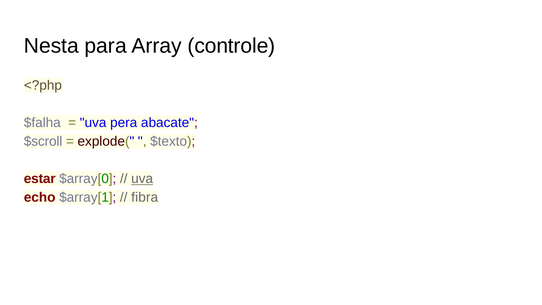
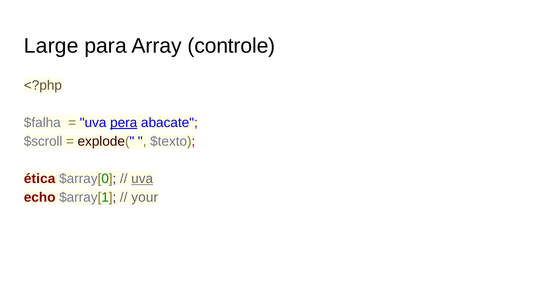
Nesta: Nesta -> Large
pera underline: none -> present
estar: estar -> ética
fibra: fibra -> your
